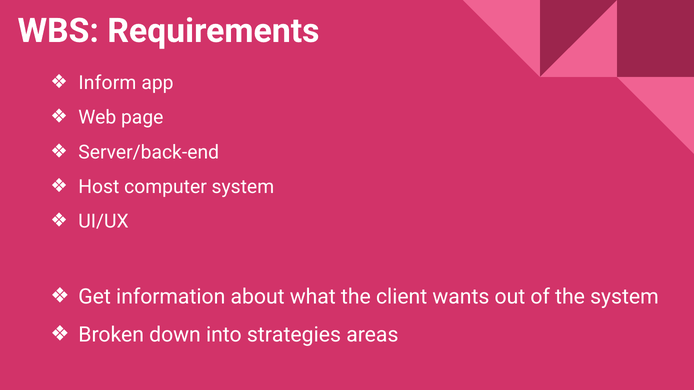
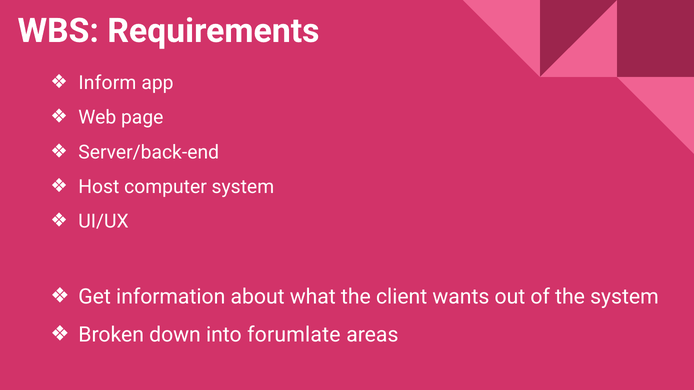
strategies: strategies -> forumlate
